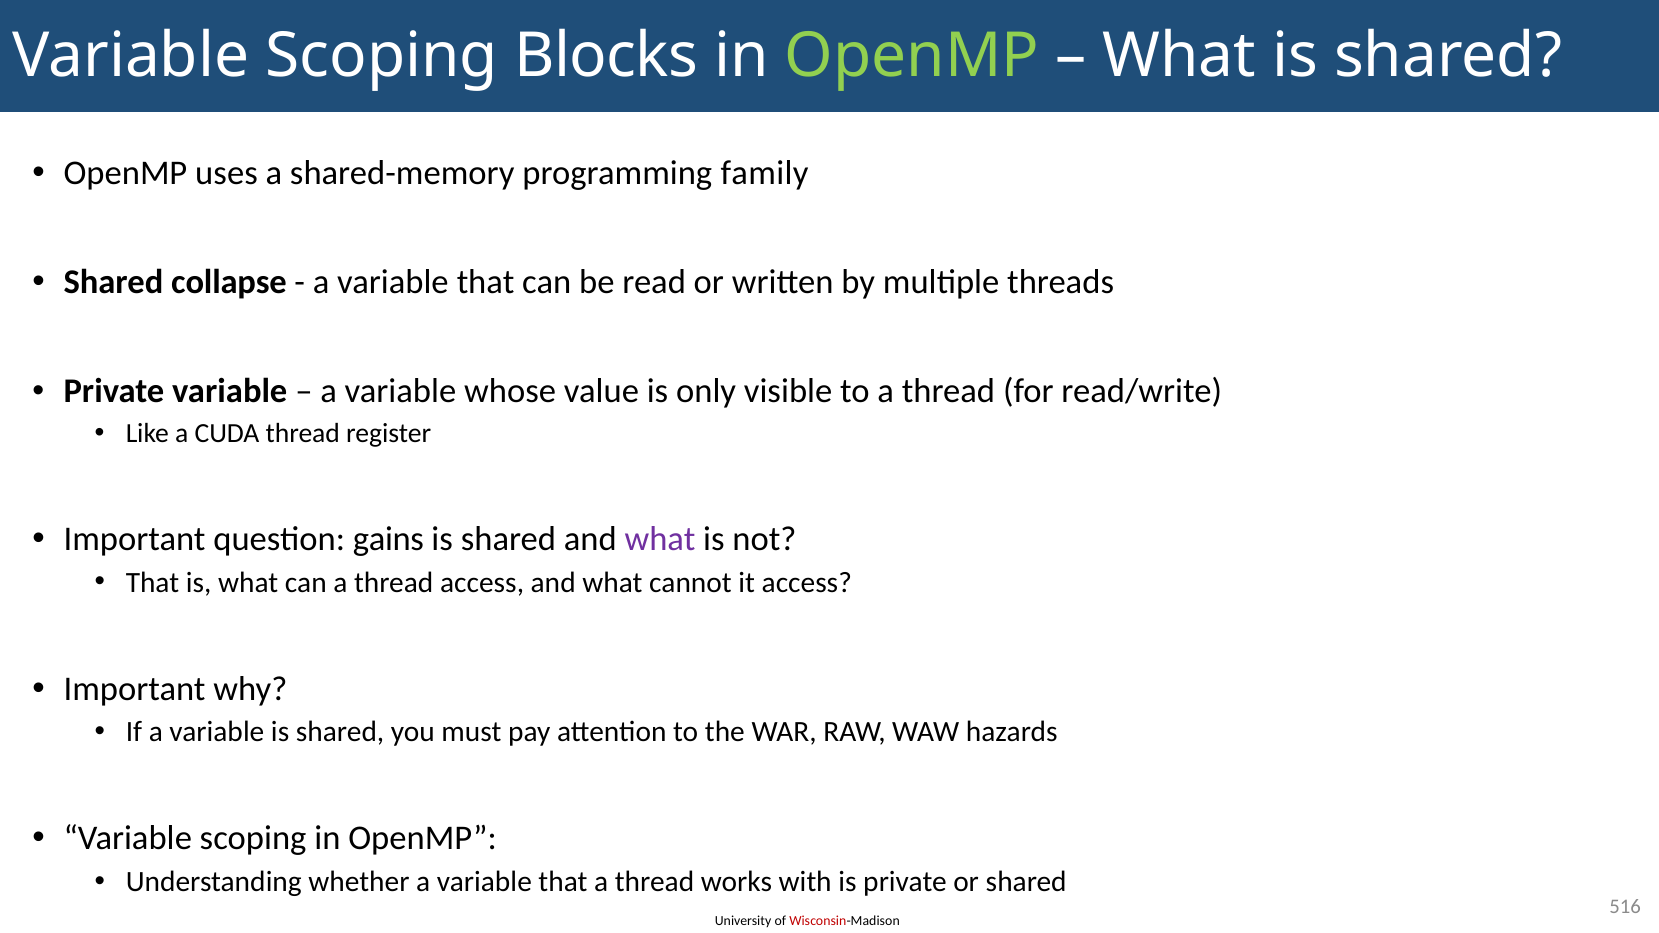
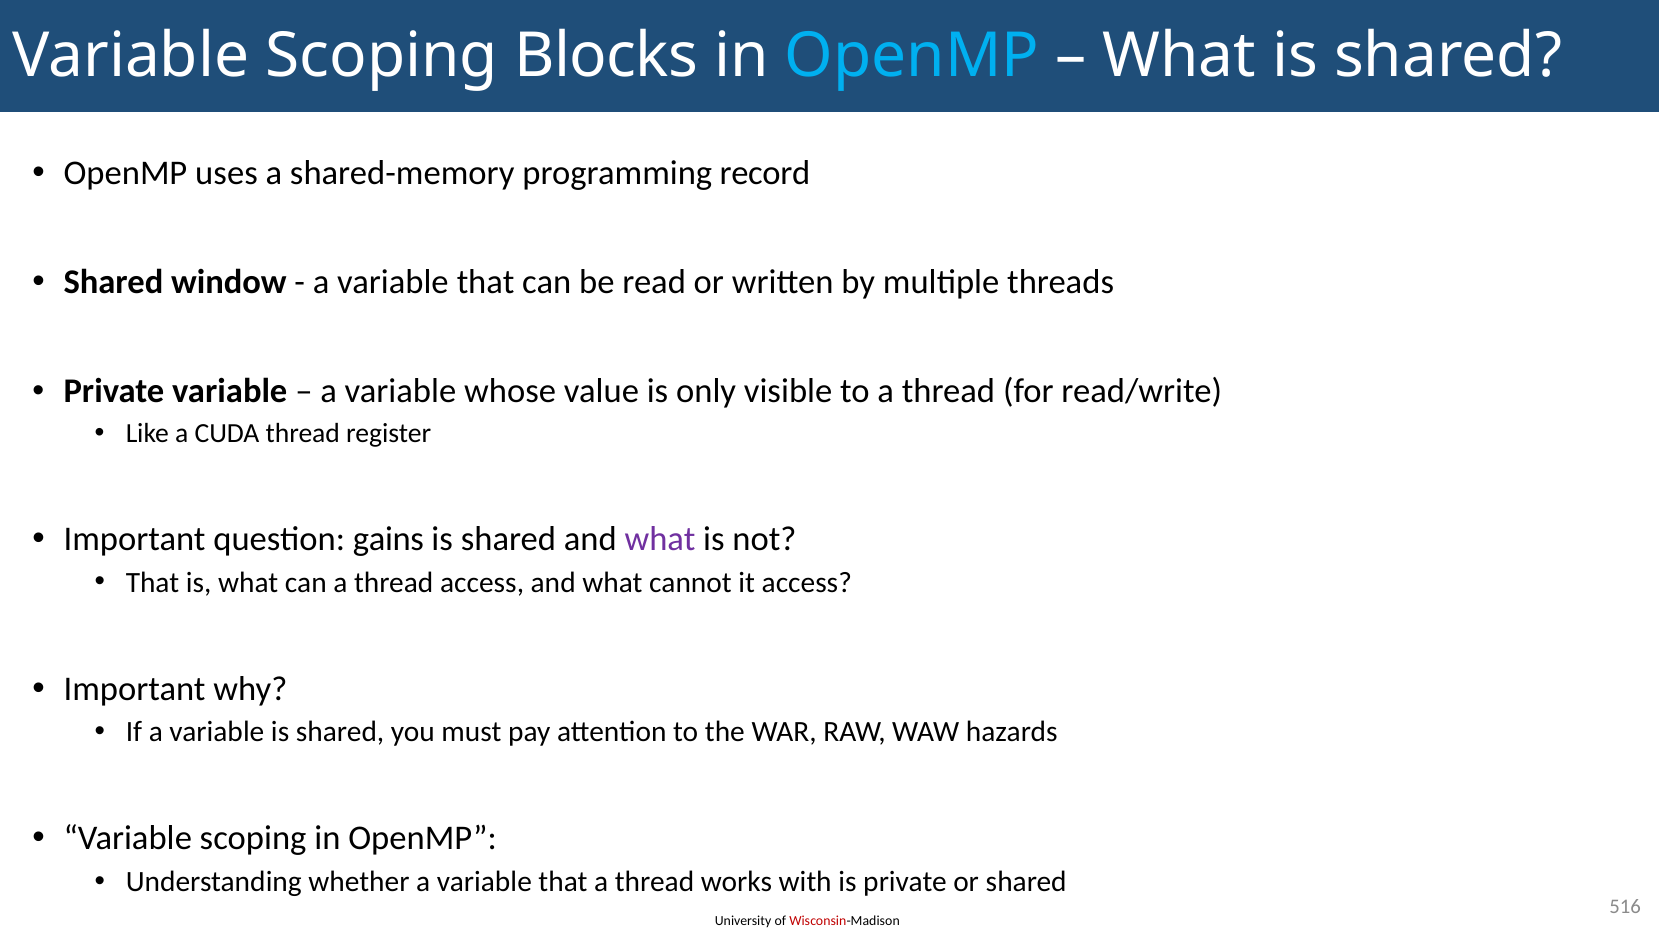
OpenMP at (912, 56) colour: light green -> light blue
family: family -> record
collapse: collapse -> window
